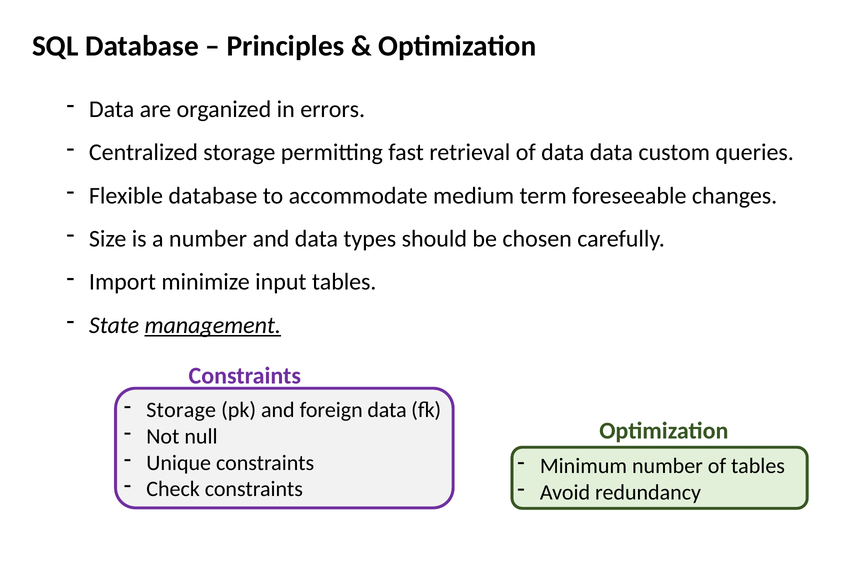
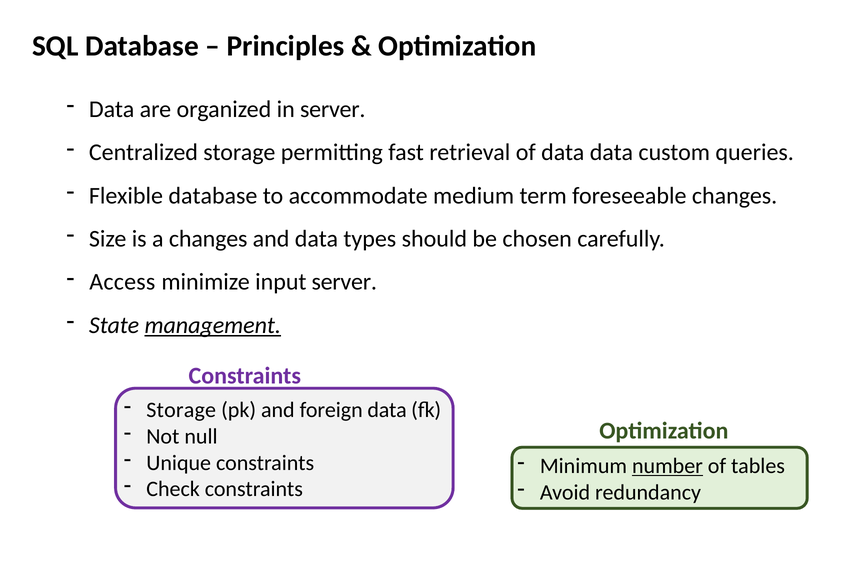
in errors: errors -> server
a number: number -> changes
Import: Import -> Access
input tables: tables -> server
number at (667, 467) underline: none -> present
